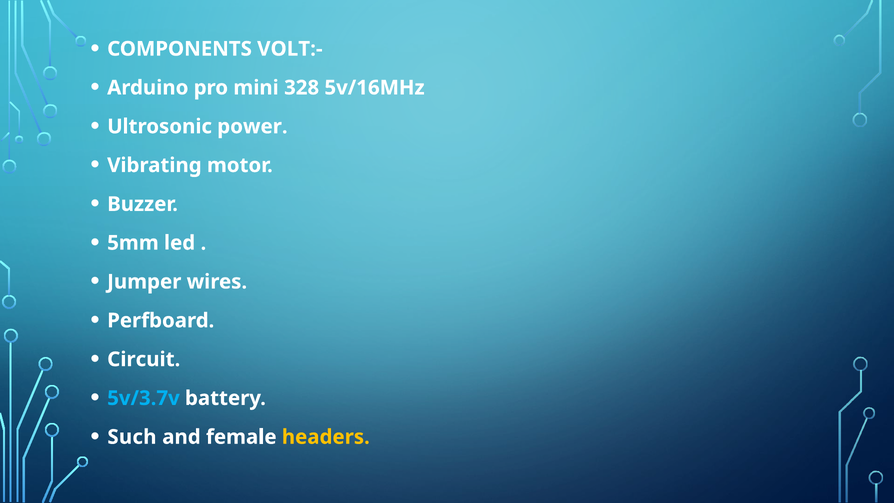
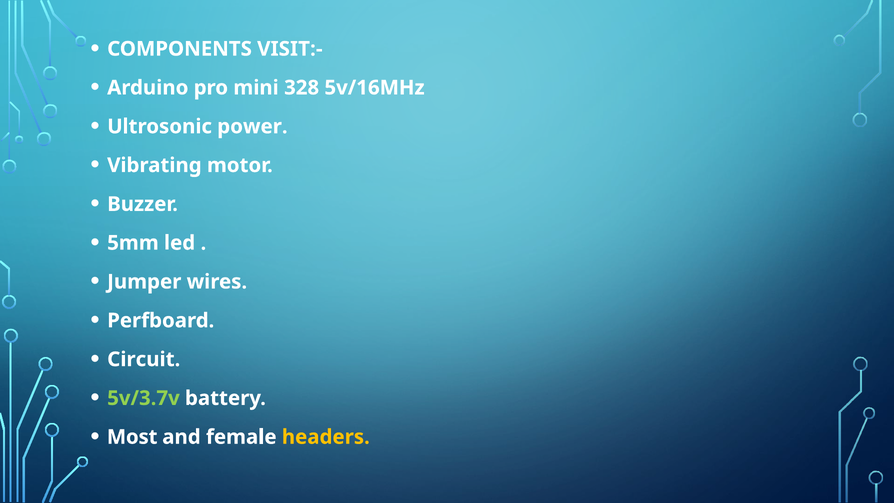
VOLT:-: VOLT:- -> VISIT:-
5v/3.7v colour: light blue -> light green
Such: Such -> Most
